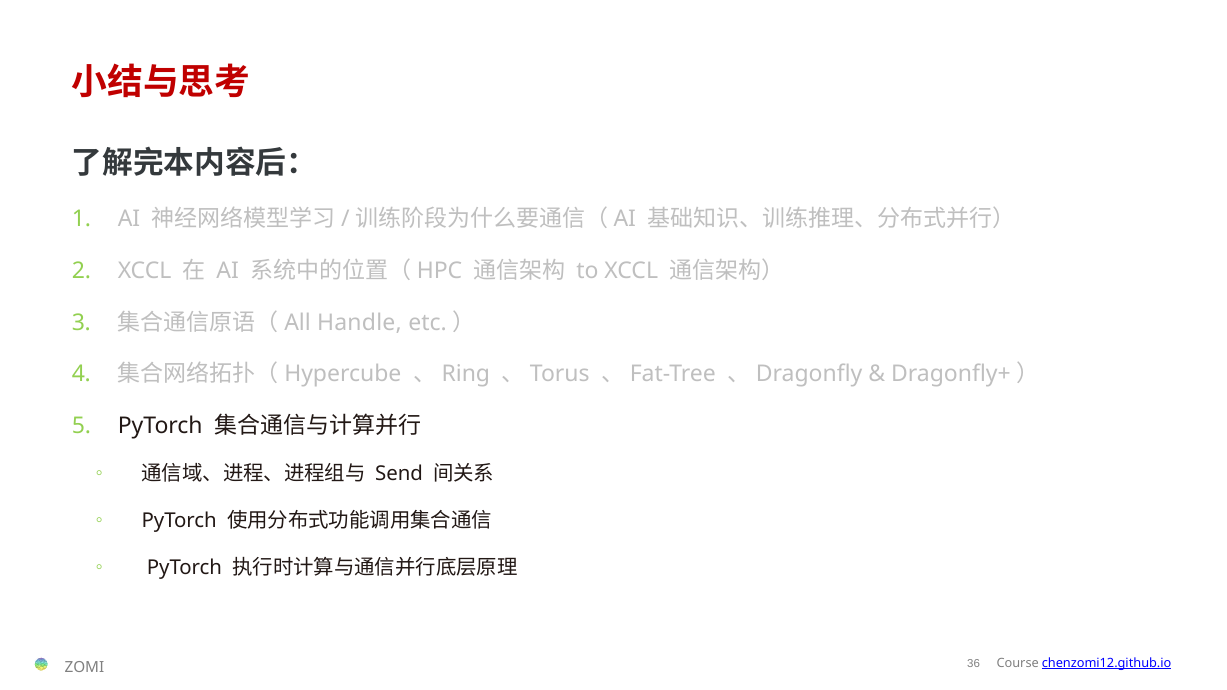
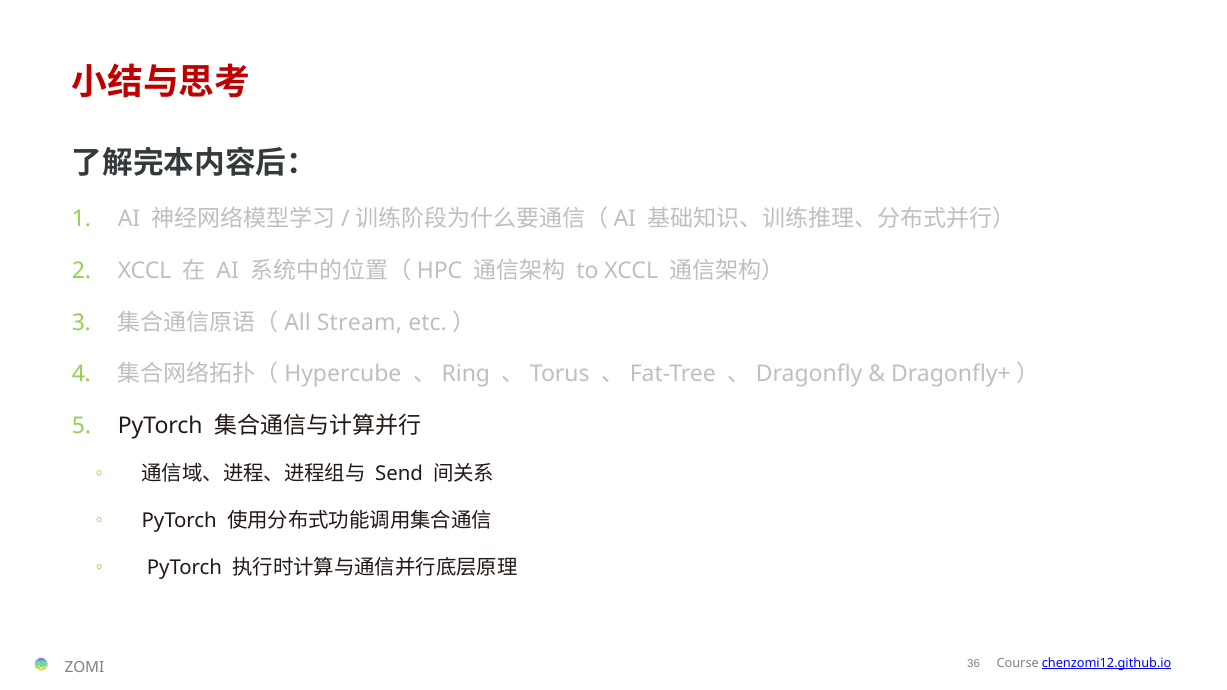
Handle: Handle -> Stream
